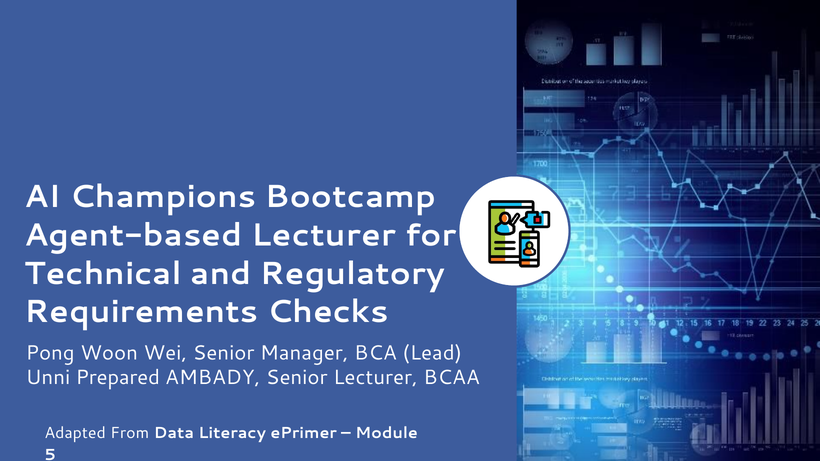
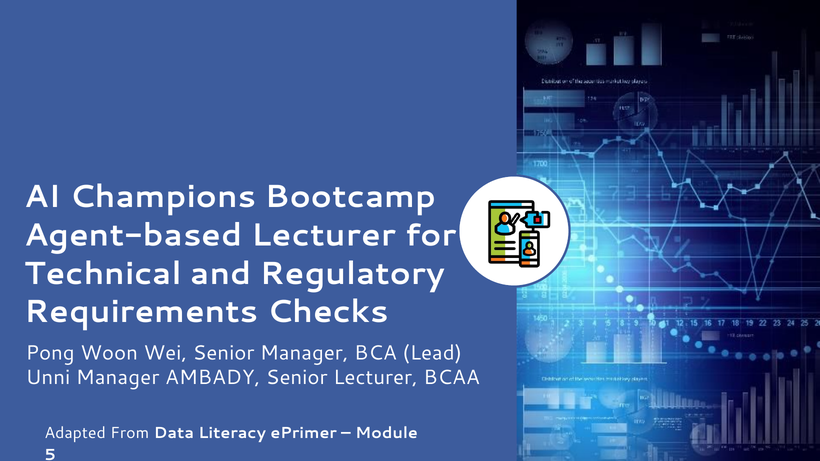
Unni Prepared: Prepared -> Manager
